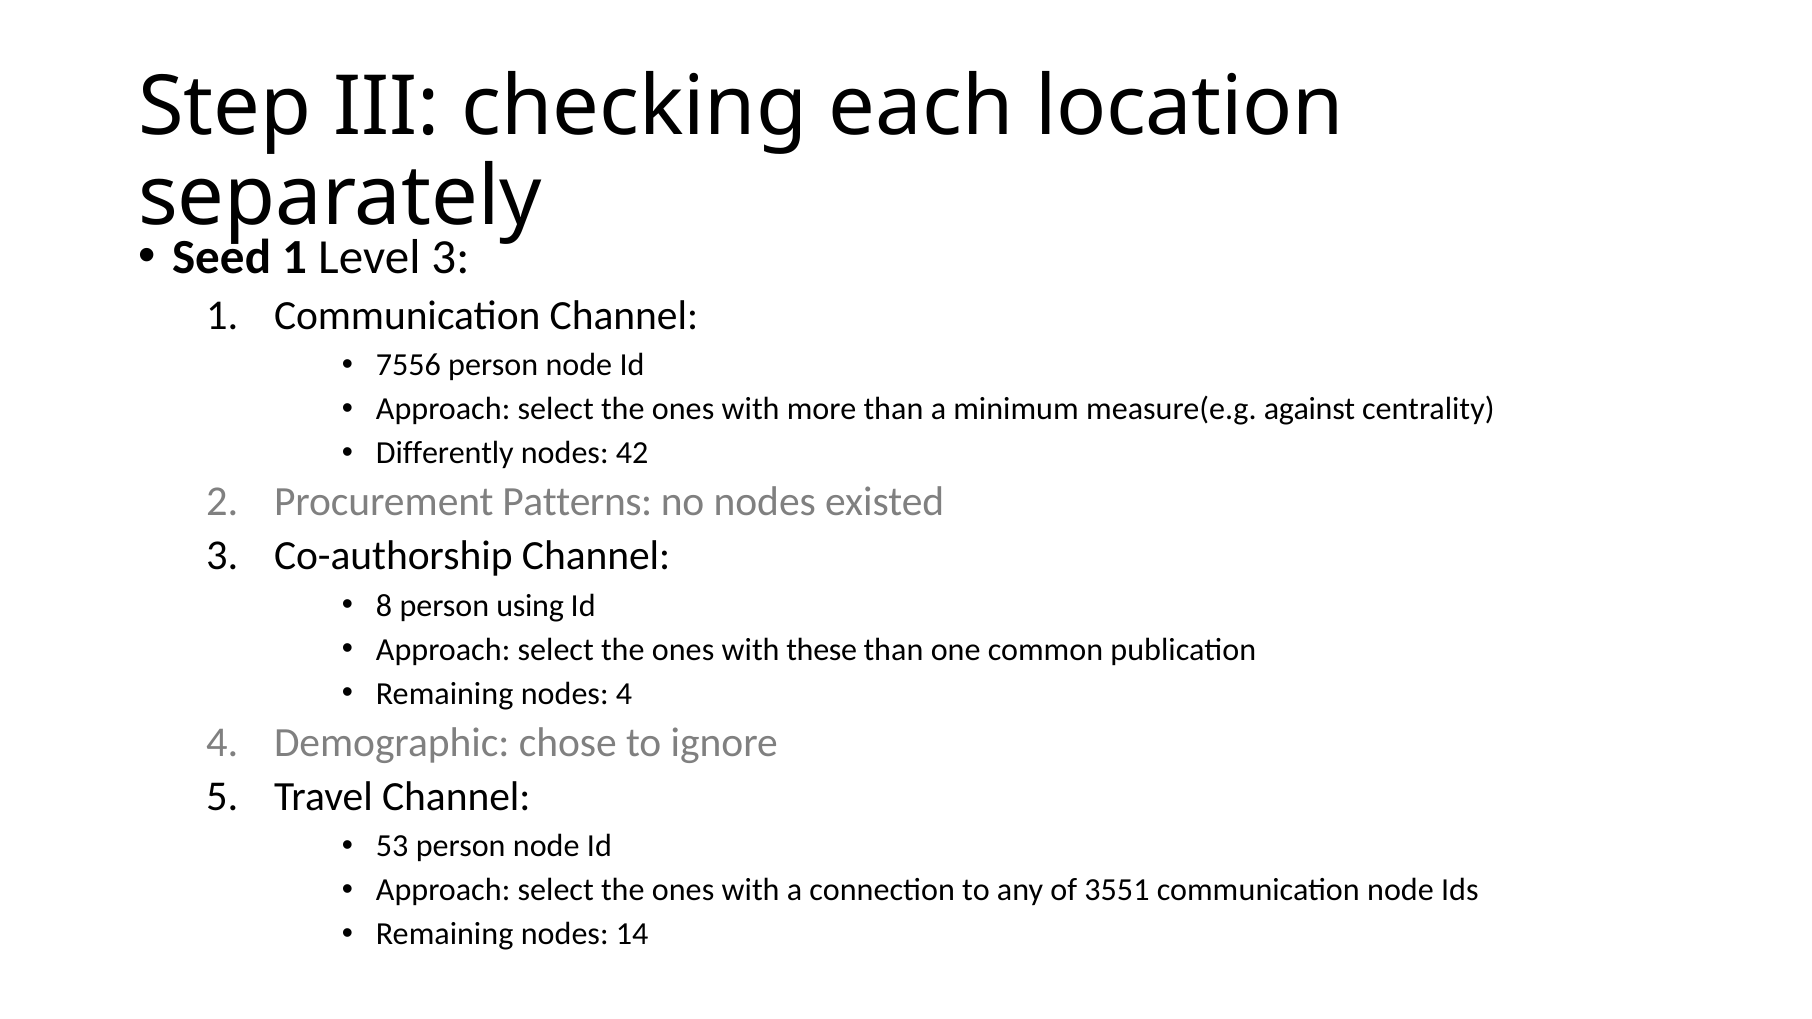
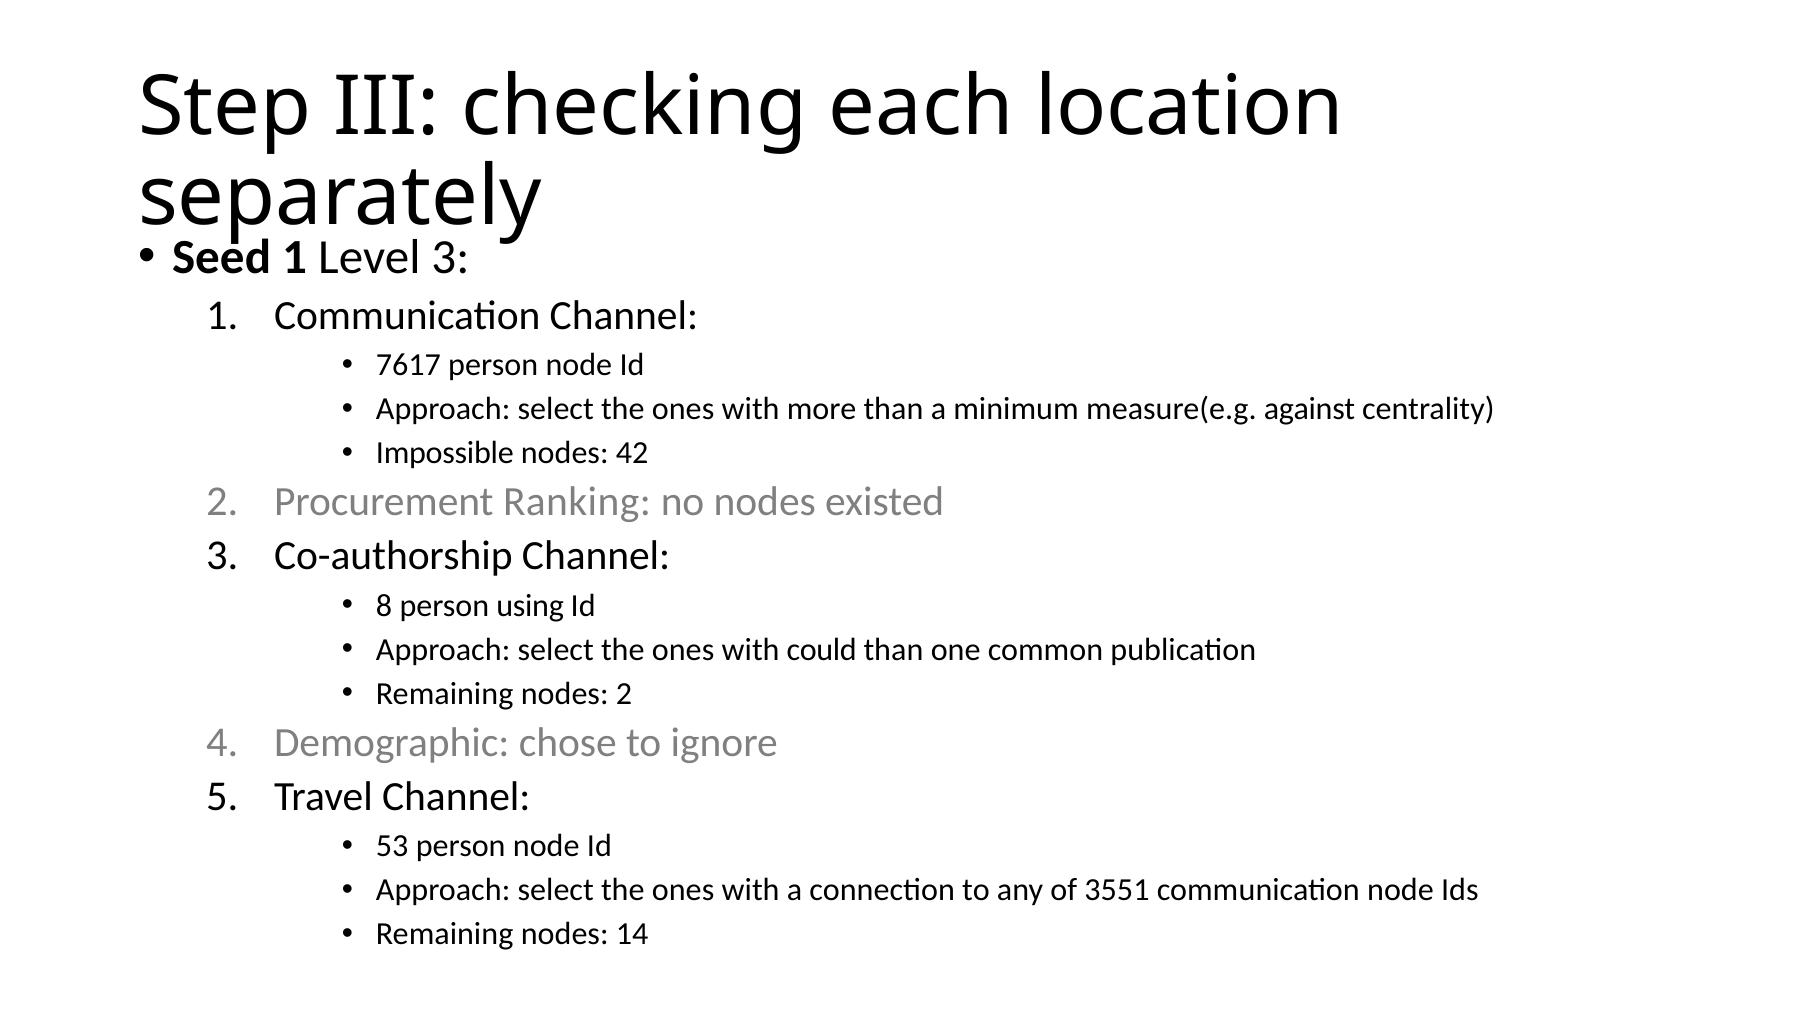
7556: 7556 -> 7617
Differently: Differently -> Impossible
Patterns: Patterns -> Ranking
these: these -> could
nodes 4: 4 -> 2
